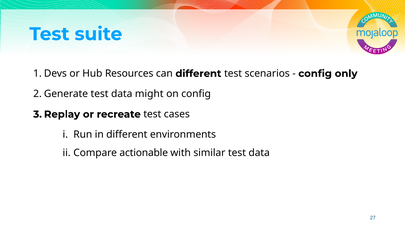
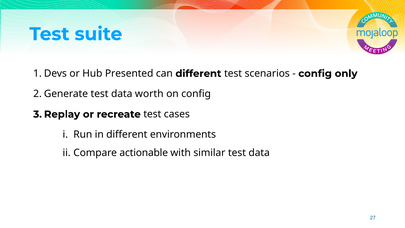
Resources: Resources -> Presented
might: might -> worth
